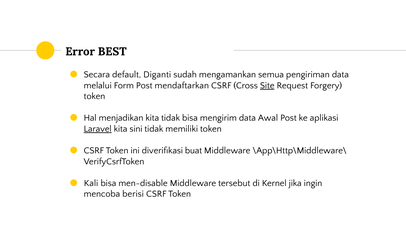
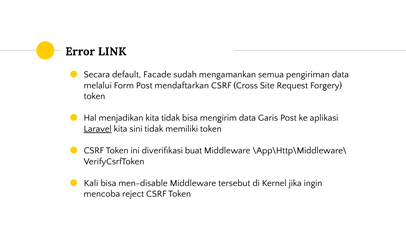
BEST: BEST -> LINK
Diganti: Diganti -> Facade
Site underline: present -> none
Awal: Awal -> Garis
berisi: berisi -> reject
